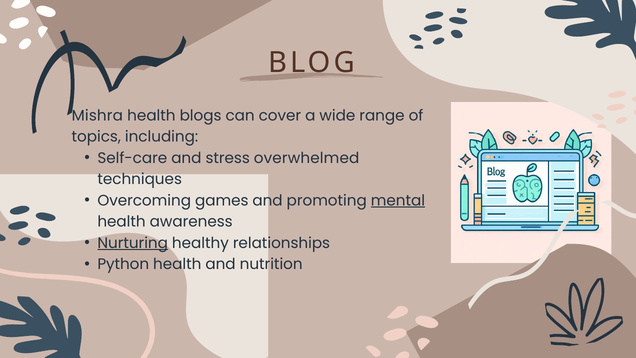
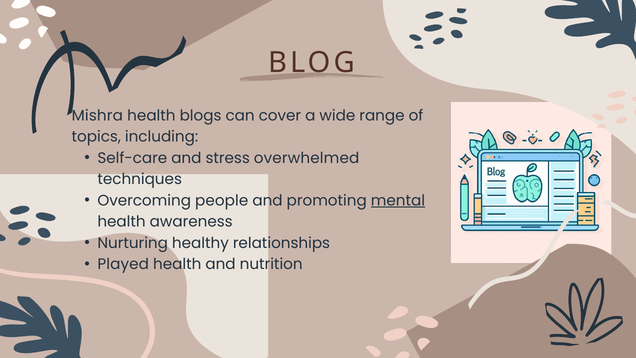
games: games -> people
Nurturing underline: present -> none
Python: Python -> Played
